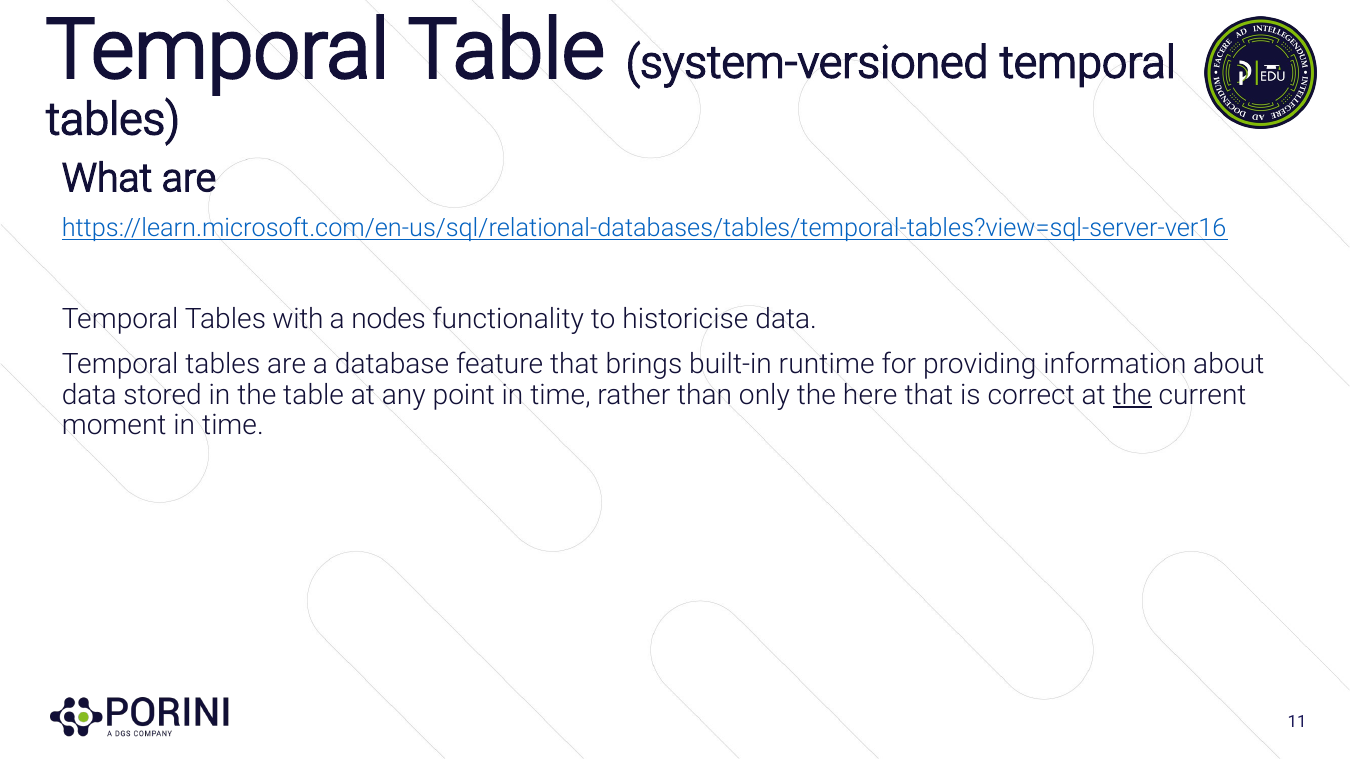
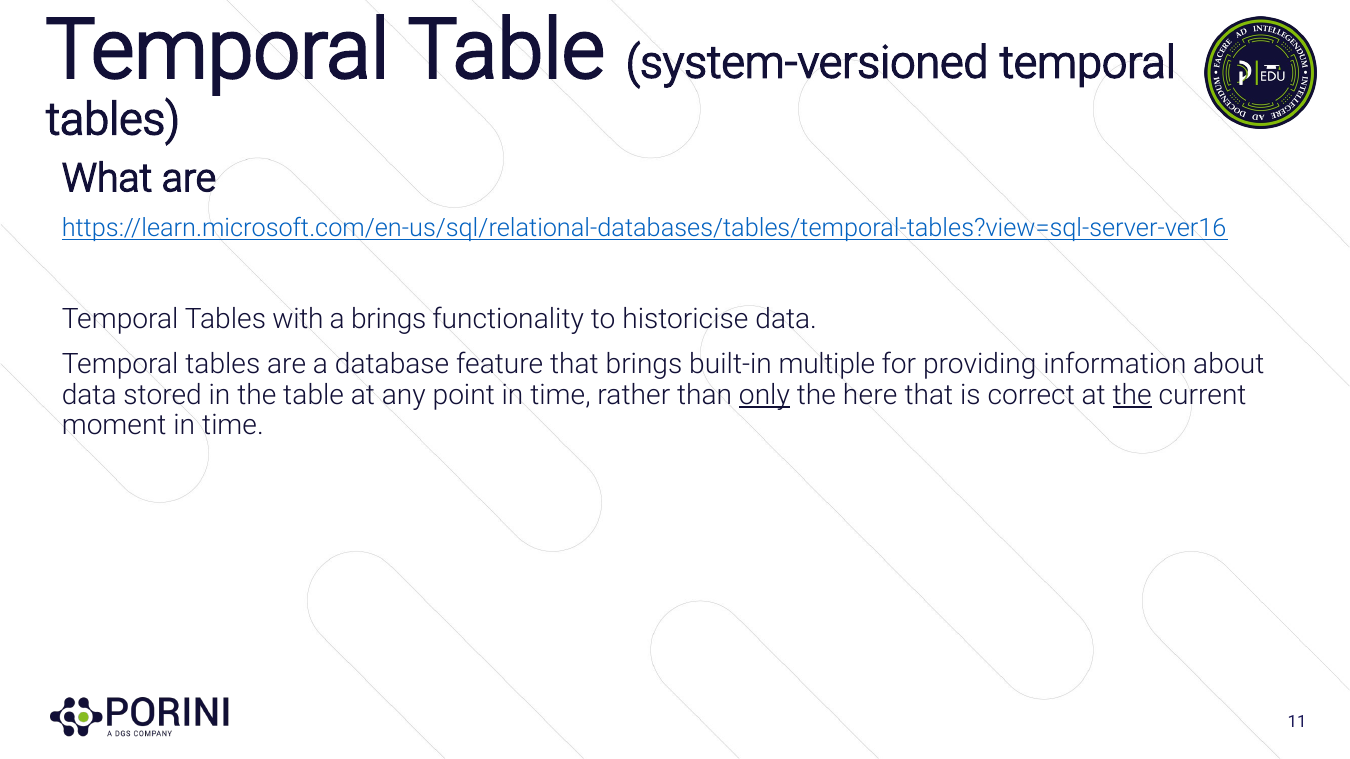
a nodes: nodes -> brings
runtime: runtime -> multiple
only underline: none -> present
